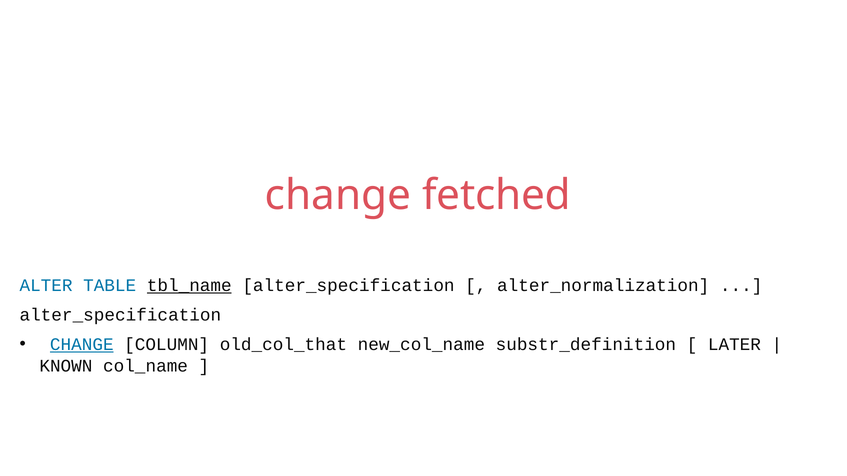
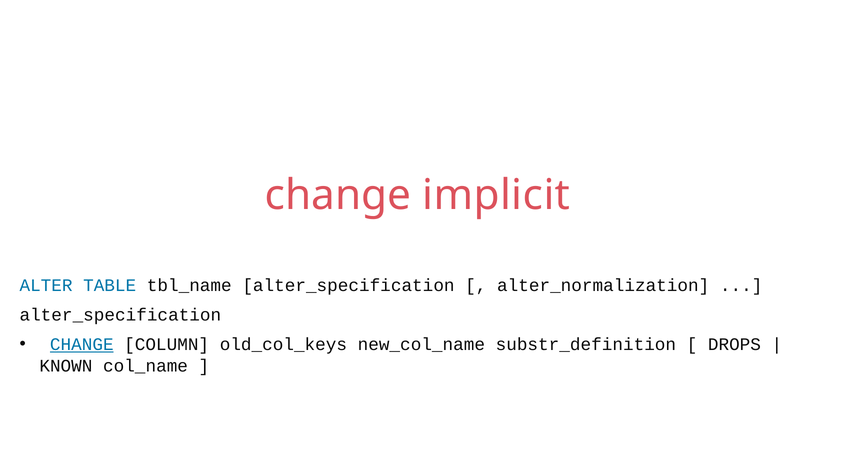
fetched: fetched -> implicit
tbl_name underline: present -> none
old_col_that: old_col_that -> old_col_keys
LATER: LATER -> DROPS
